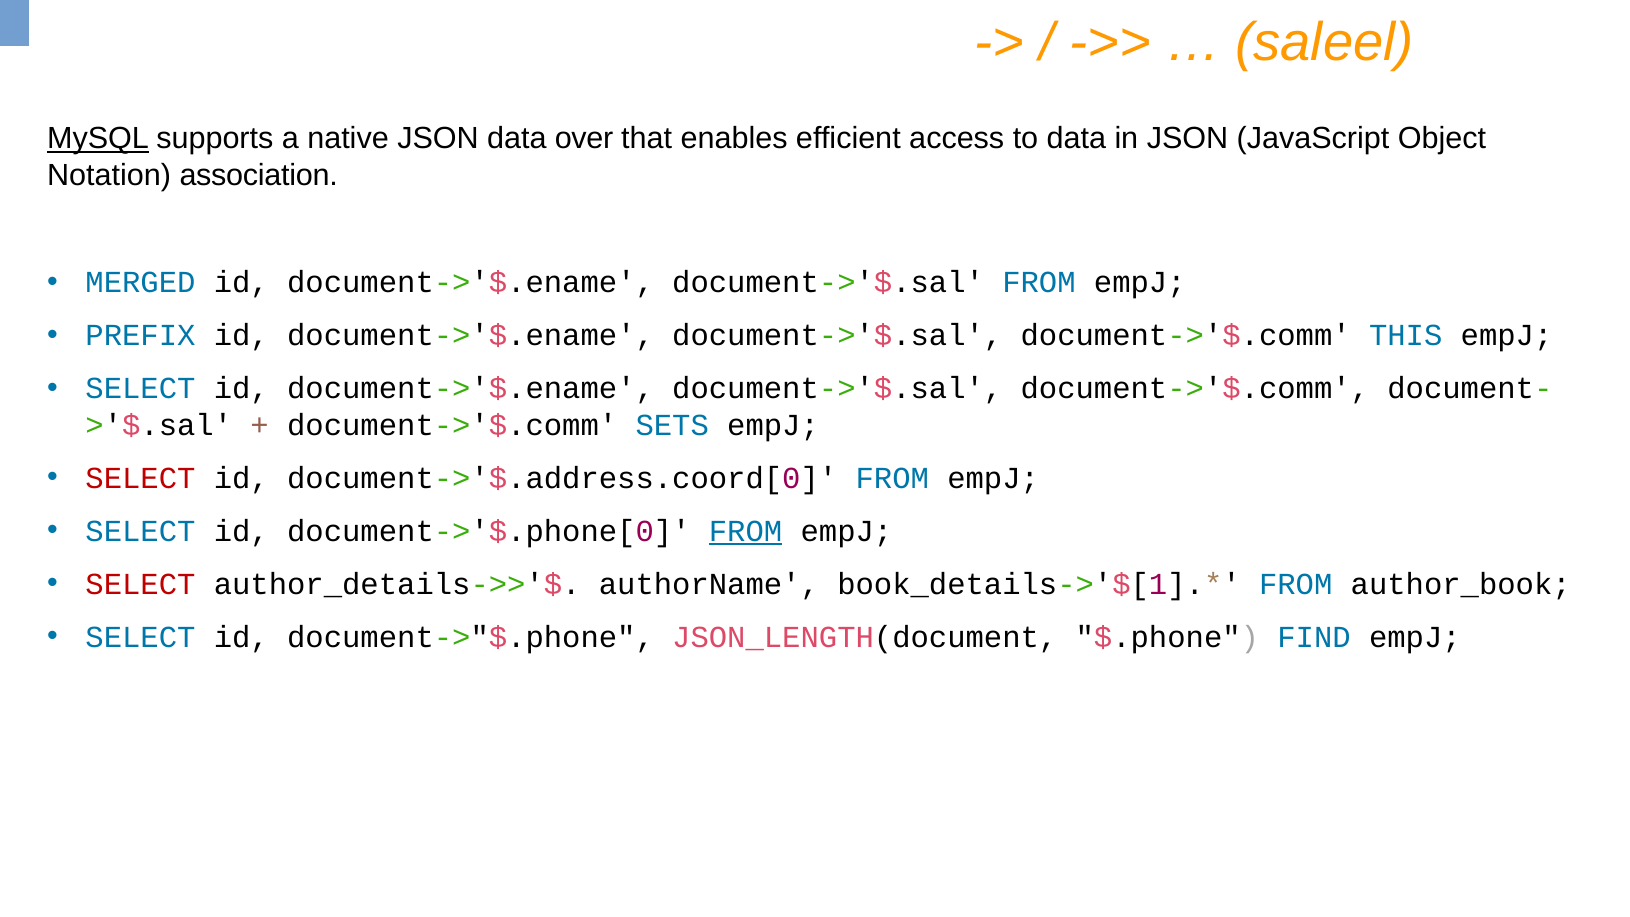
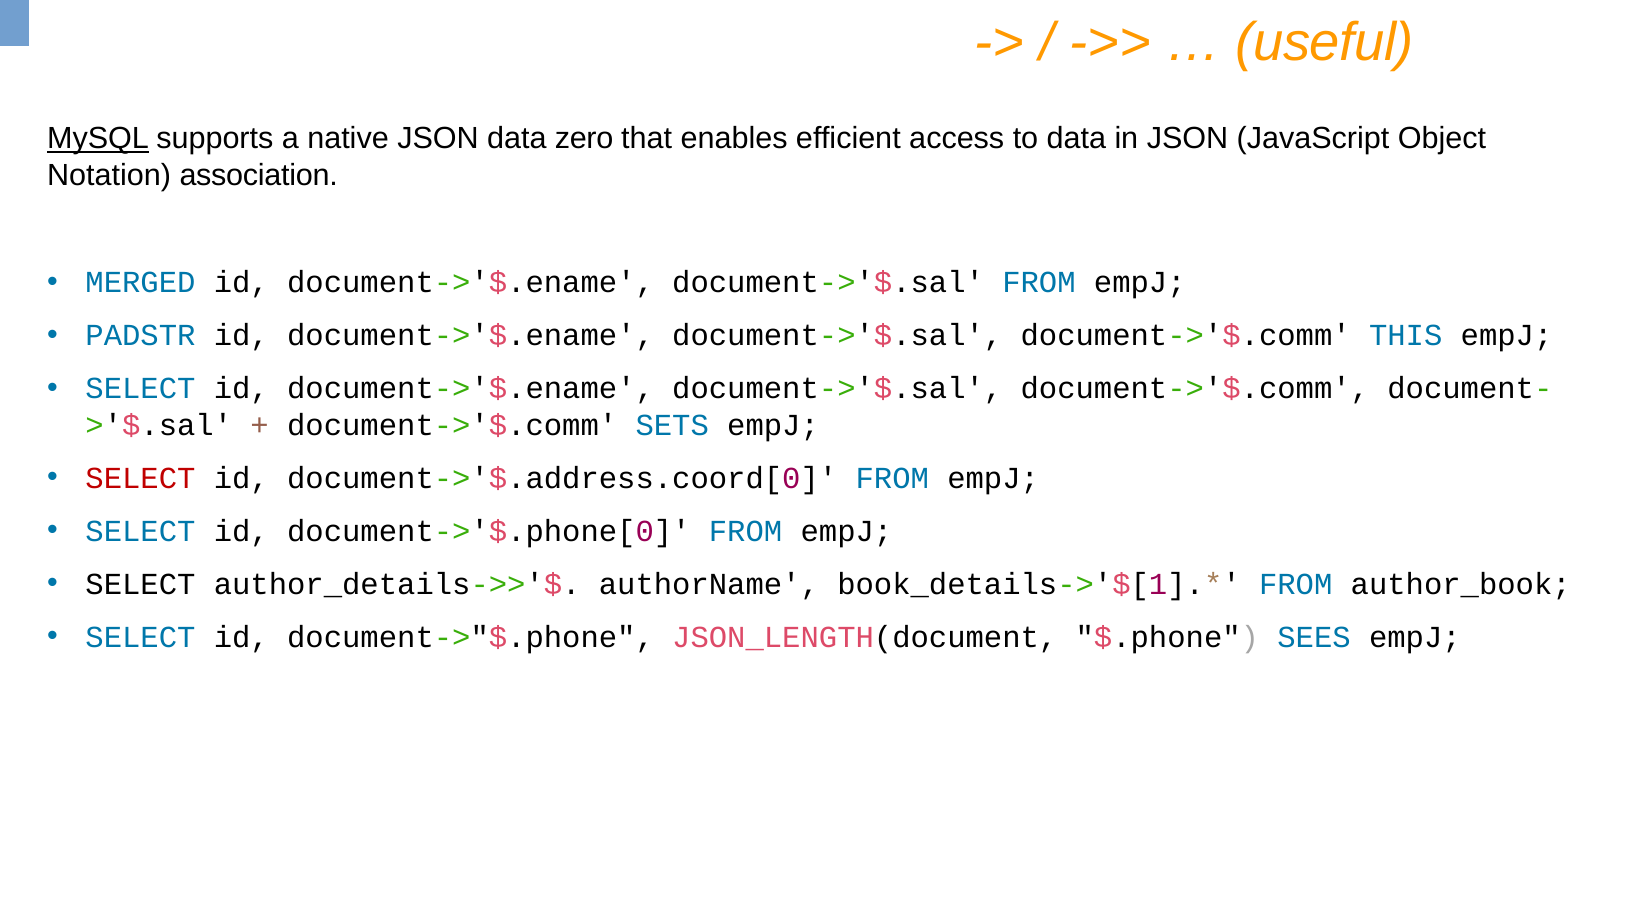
saleel: saleel -> useful
over: over -> zero
PREFIX: PREFIX -> PADSTR
FROM at (746, 531) underline: present -> none
SELECT at (140, 584) colour: red -> black
FIND: FIND -> SEES
